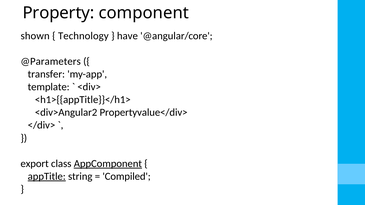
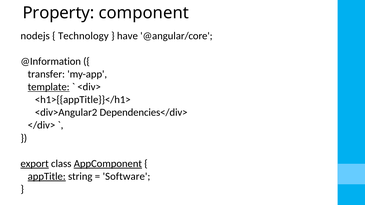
shown: shown -> nodejs
@Parameters: @Parameters -> @Information
template underline: none -> present
Propertyvalue</div>: Propertyvalue</div> -> Dependencies</div>
export underline: none -> present
Compiled: Compiled -> Software
